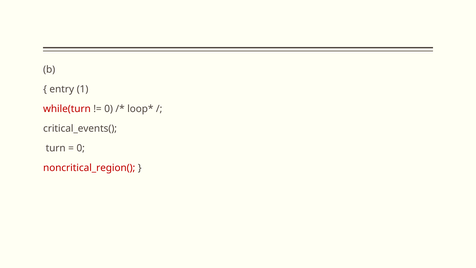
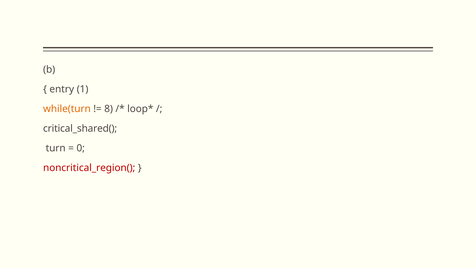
while(turn colour: red -> orange
0 at (109, 109): 0 -> 8
critical_events(: critical_events( -> critical_shared(
